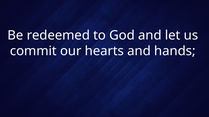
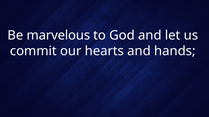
redeemed: redeemed -> marvelous
